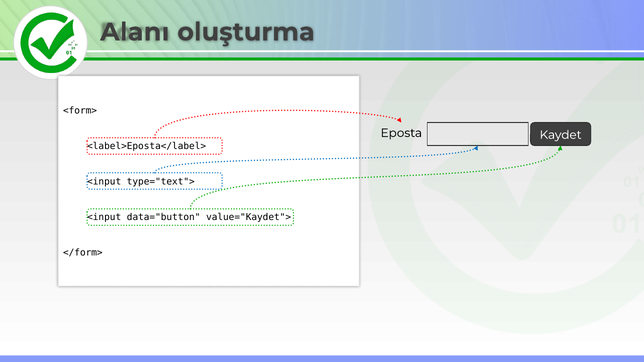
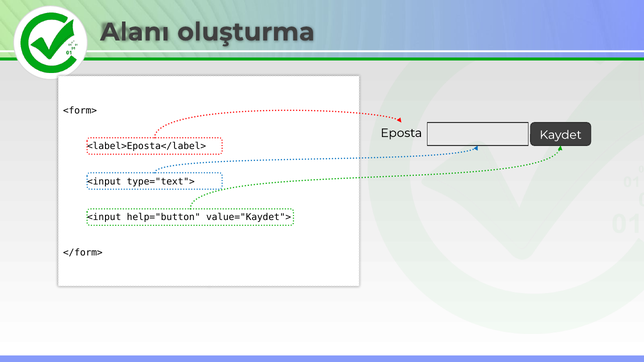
data="button: data="button -> help="button
